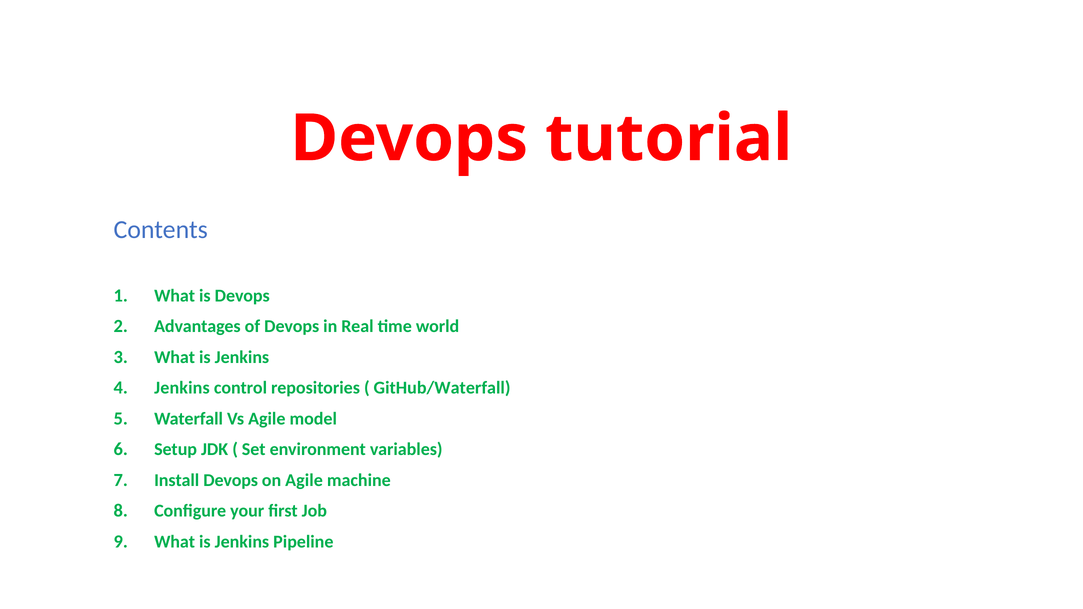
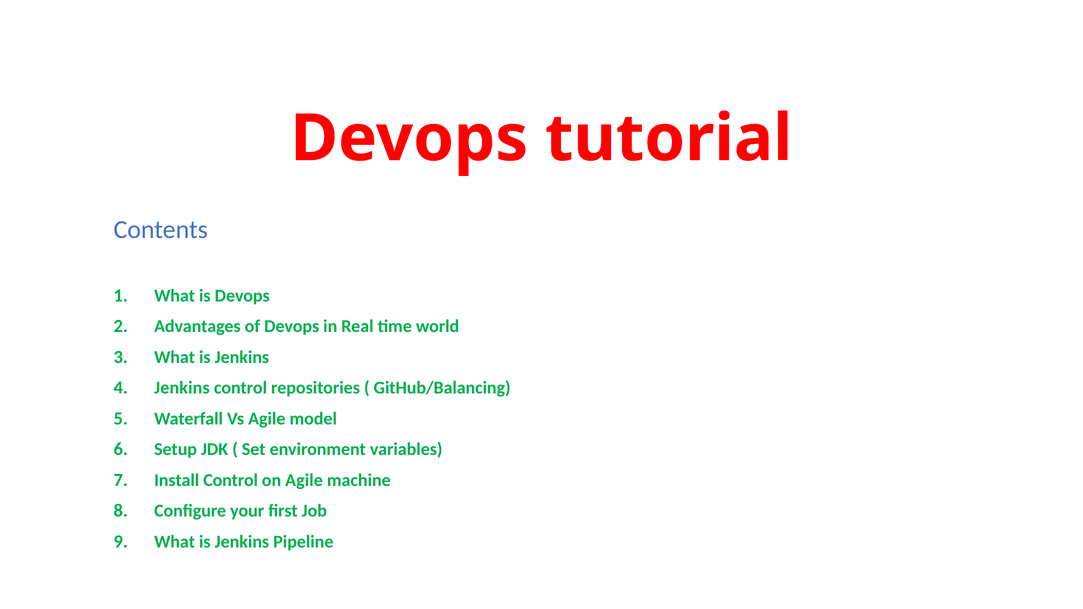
GitHub/Waterfall: GitHub/Waterfall -> GitHub/Balancing
Install Devops: Devops -> Control
